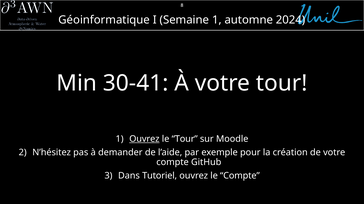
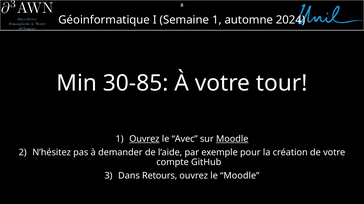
30-41: 30-41 -> 30-85
le Tour: Tour -> Avec
Moodle at (232, 139) underline: none -> present
Tutoriel: Tutoriel -> Retours
le Compte: Compte -> Moodle
